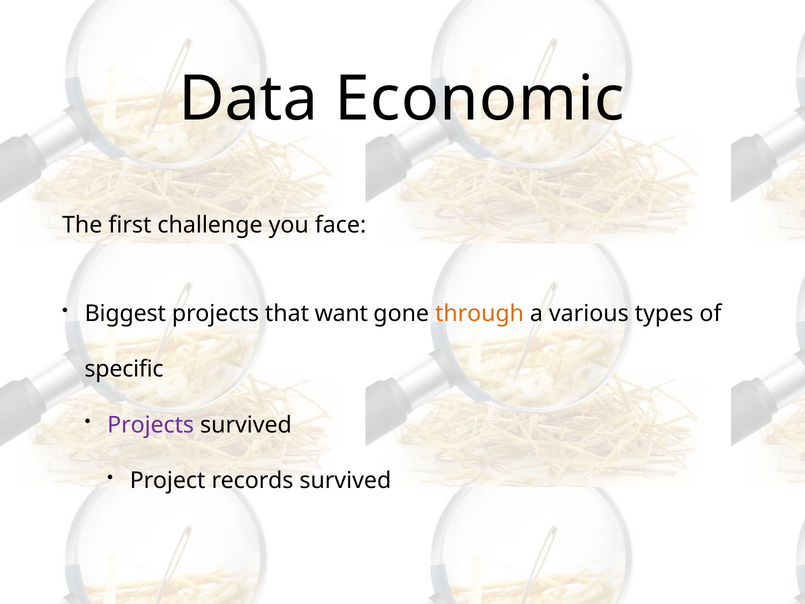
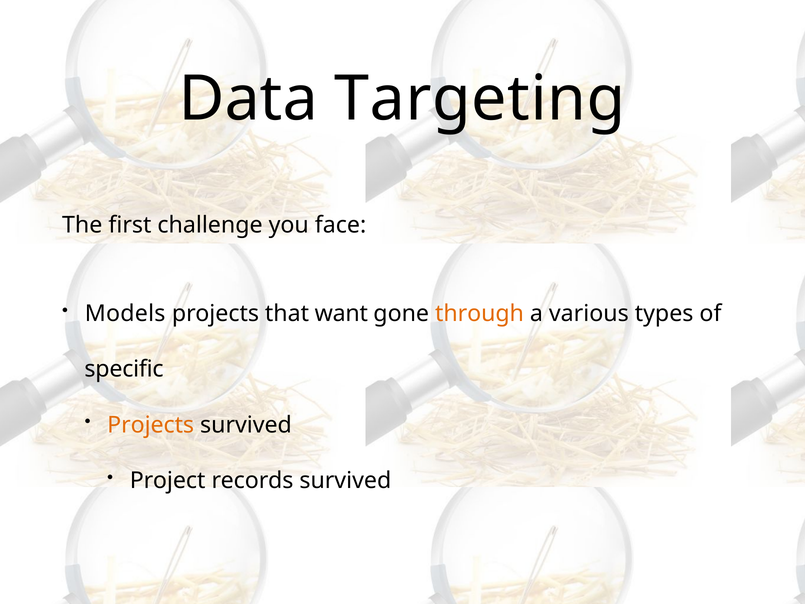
Economic: Economic -> Targeting
Biggest: Biggest -> Models
Projects at (151, 425) colour: purple -> orange
